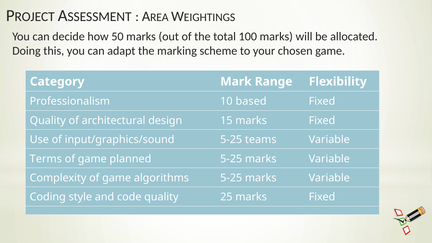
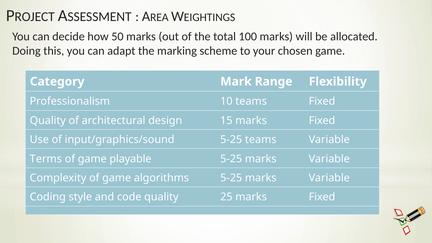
10 based: based -> teams
planned: planned -> playable
